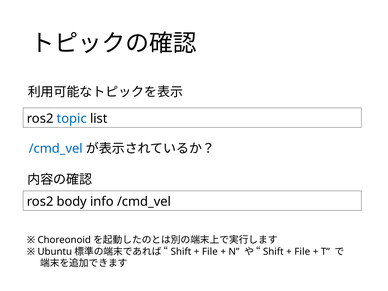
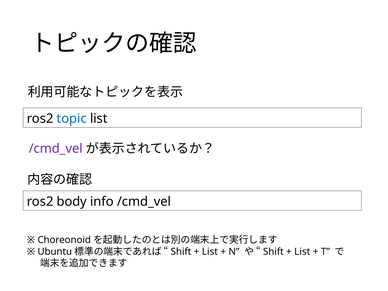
/cmd_vel at (56, 149) colour: blue -> purple
File at (210, 252): File -> List
File at (302, 252): File -> List
